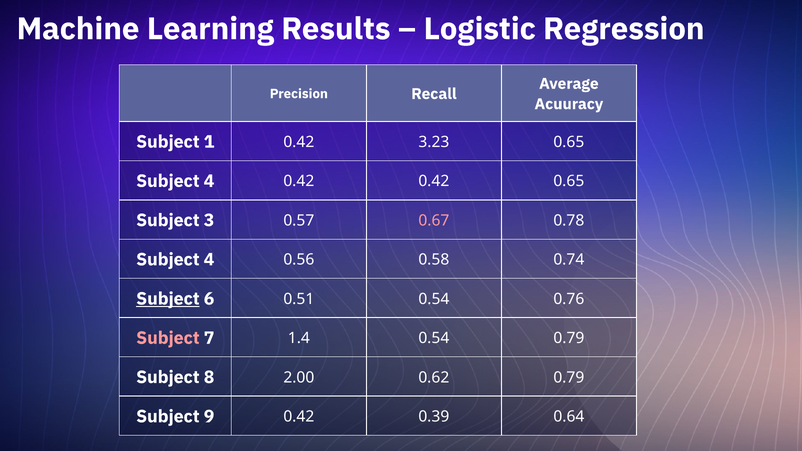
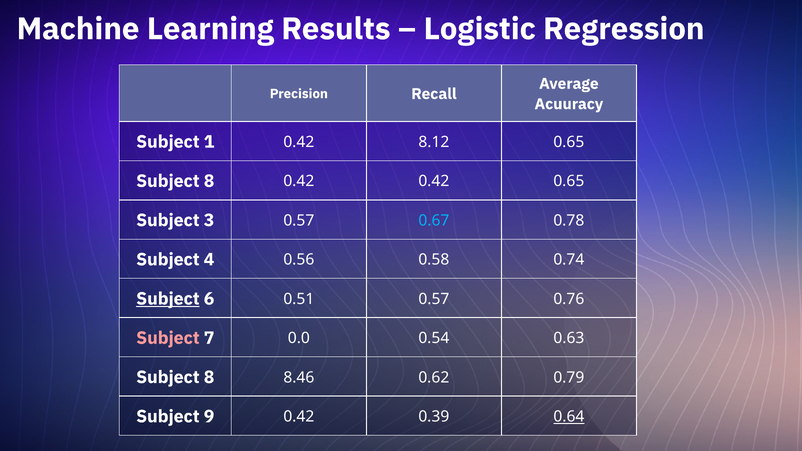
3.23: 3.23 -> 8.12
4 at (209, 181): 4 -> 8
0.67 colour: pink -> light blue
0.51 0.54: 0.54 -> 0.57
1.4: 1.4 -> 0.0
0.54 0.79: 0.79 -> 0.63
2.00: 2.00 -> 8.46
0.64 underline: none -> present
